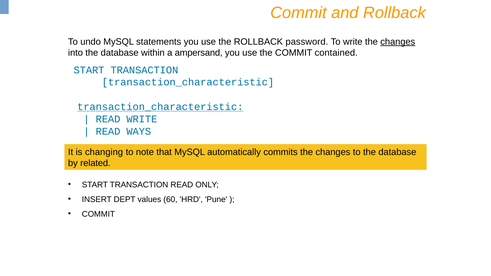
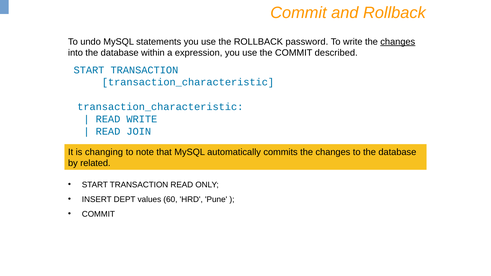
ampersand: ampersand -> expression
contained: contained -> described
transaction_characteristic at (160, 107) underline: present -> none
WAYS: WAYS -> JOIN
